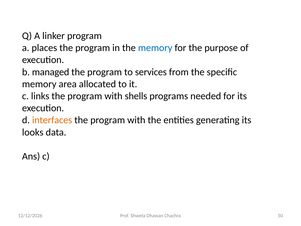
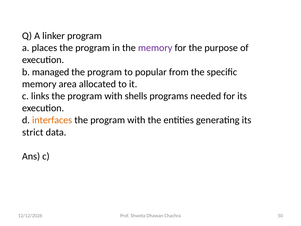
memory at (155, 48) colour: blue -> purple
services: services -> popular
looks: looks -> strict
